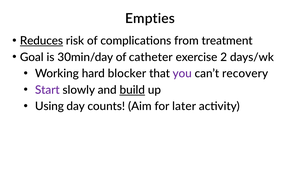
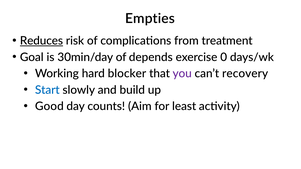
catheter: catheter -> depends
2: 2 -> 0
Start colour: purple -> blue
build underline: present -> none
Using: Using -> Good
later: later -> least
